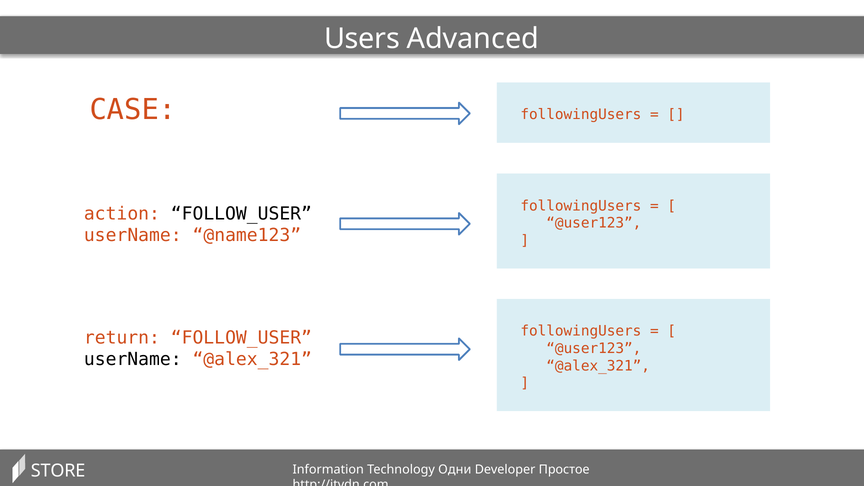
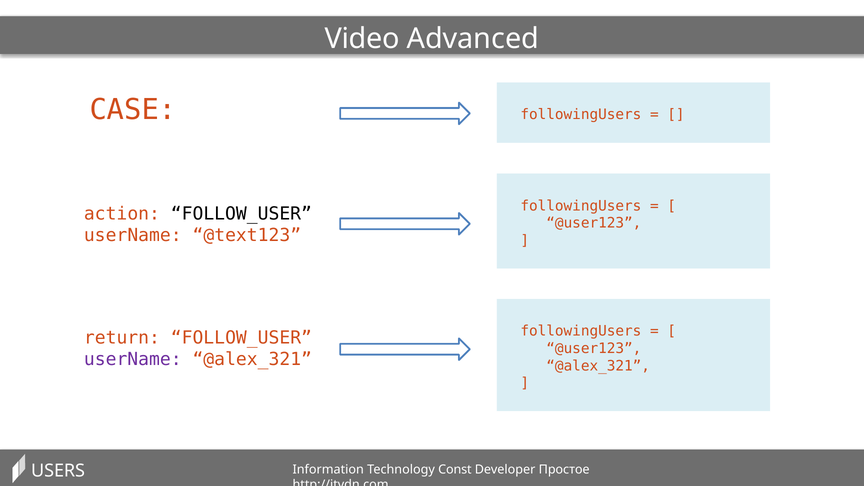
Users: Users -> Video
@name123: @name123 -> @text123
userName at (133, 359) colour: black -> purple
Одни: Одни -> Const
STORE: STORE -> USERS
